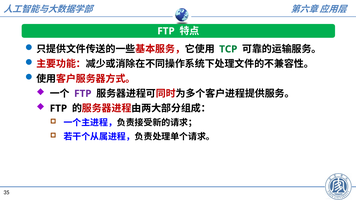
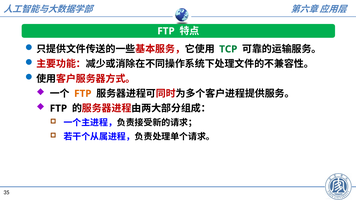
FTP at (83, 94) colour: purple -> orange
